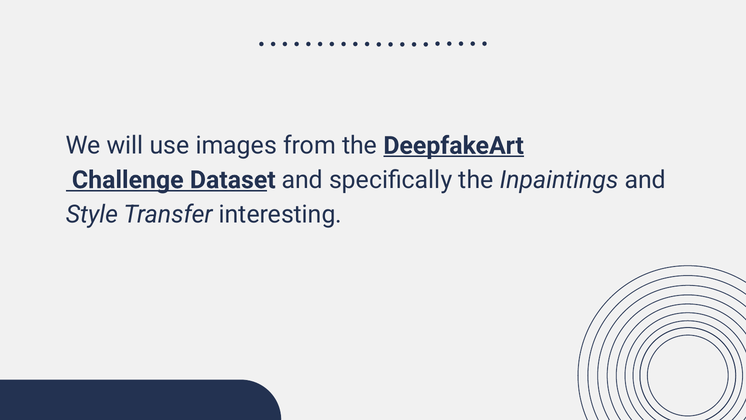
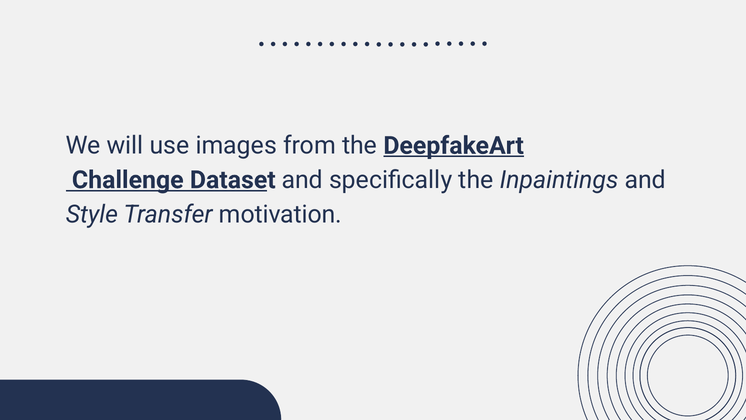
interesting: interesting -> motivation
